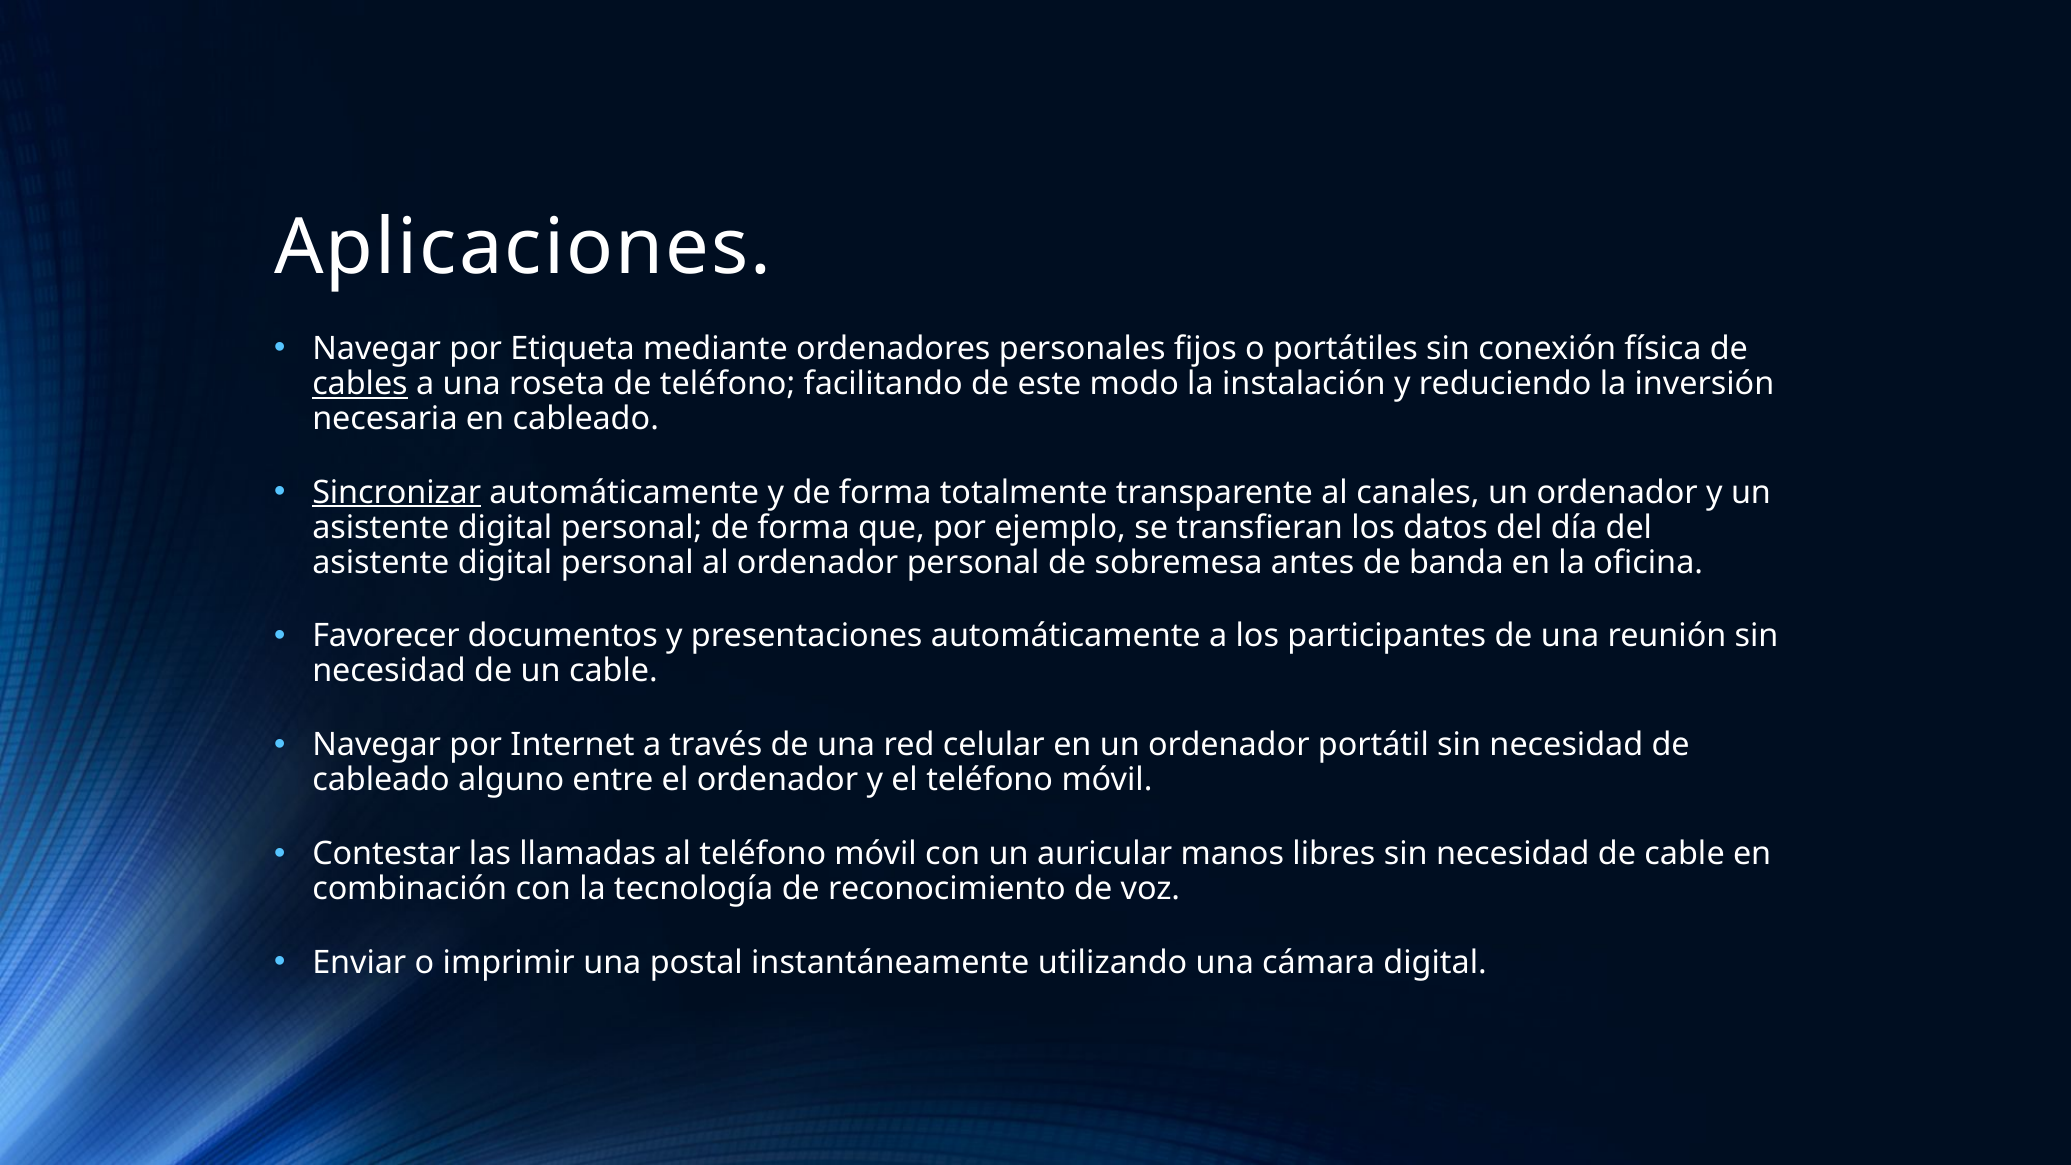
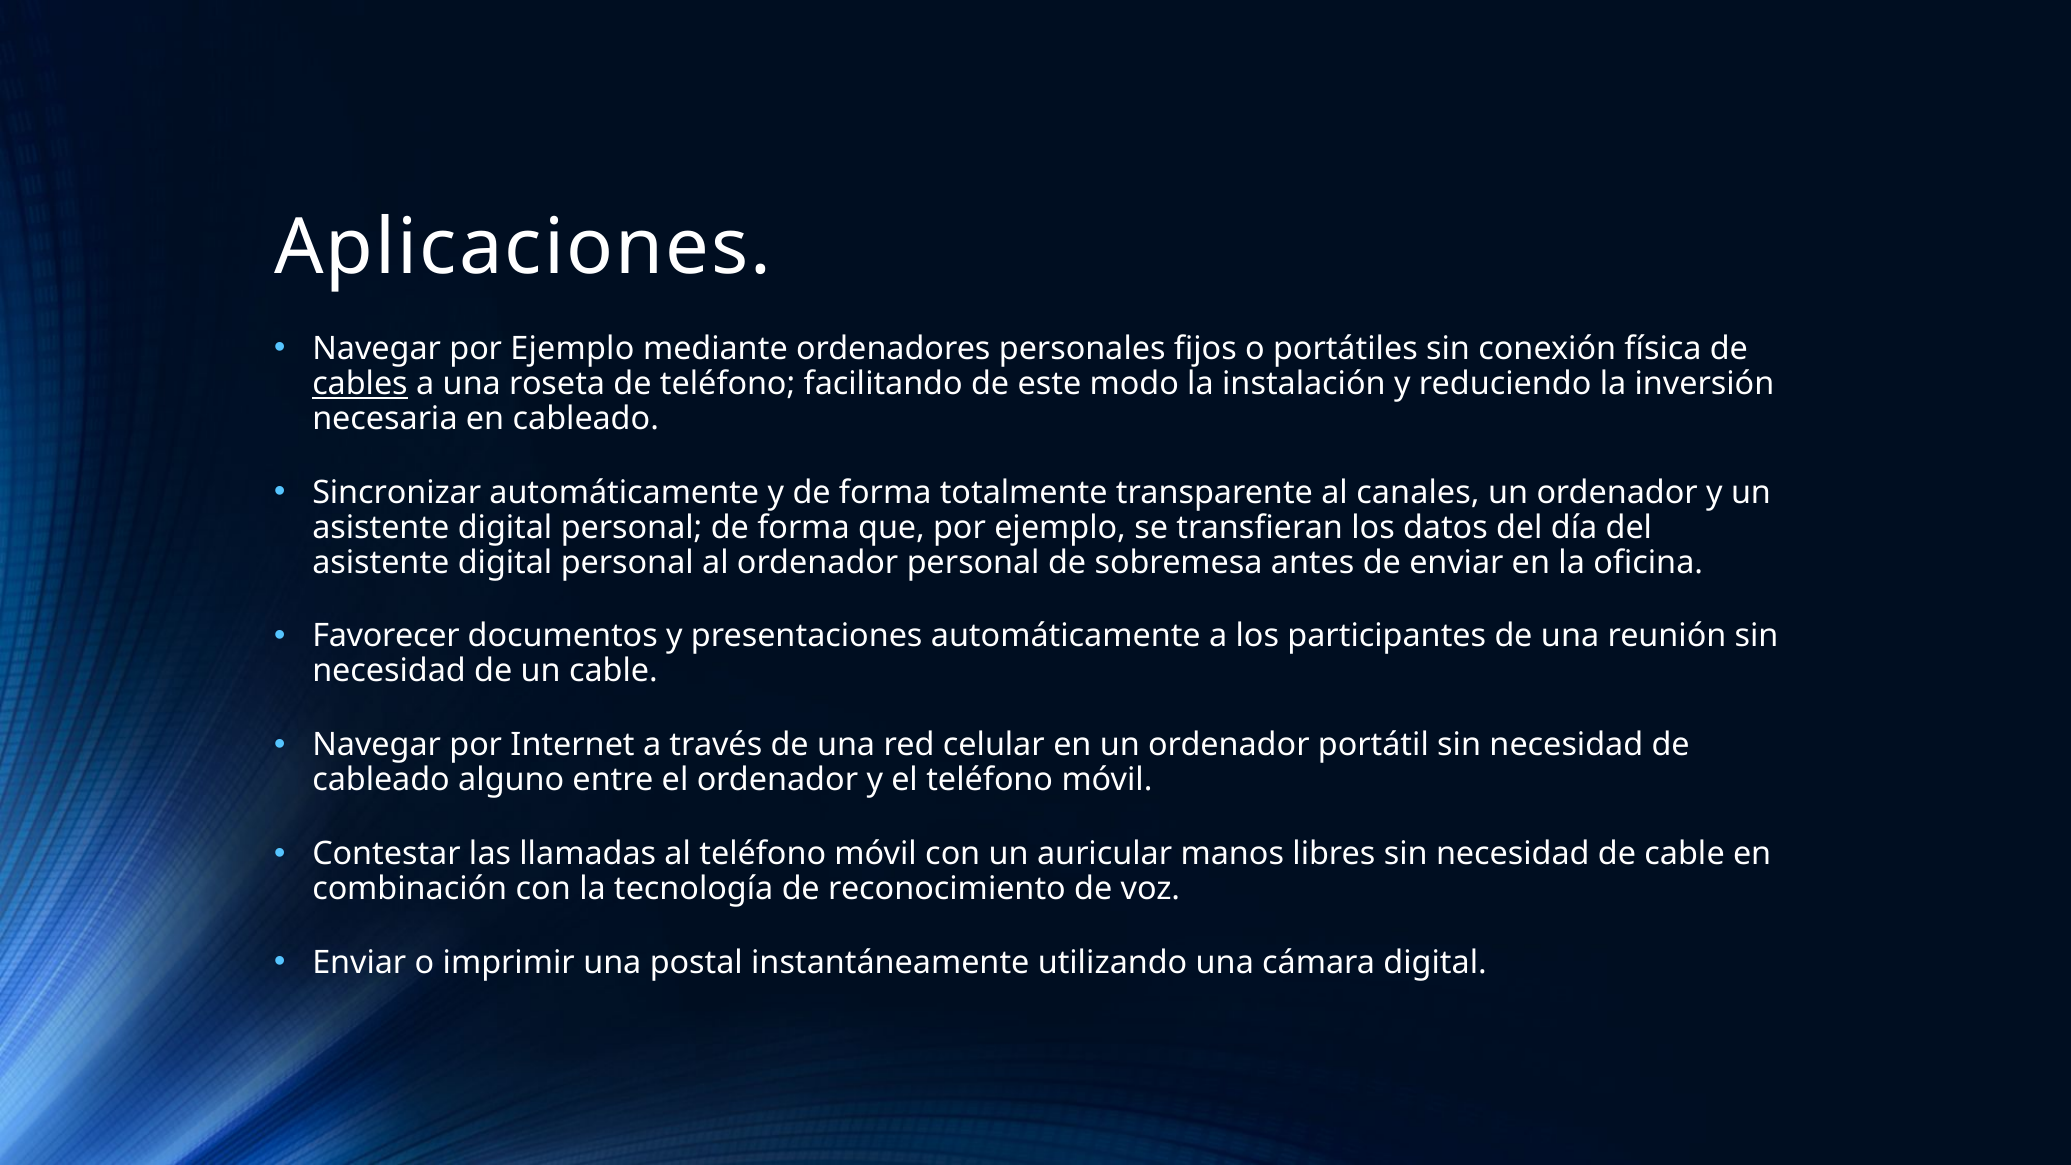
Navegar por Etiqueta: Etiqueta -> Ejemplo
Sincronizar underline: present -> none
de banda: banda -> enviar
